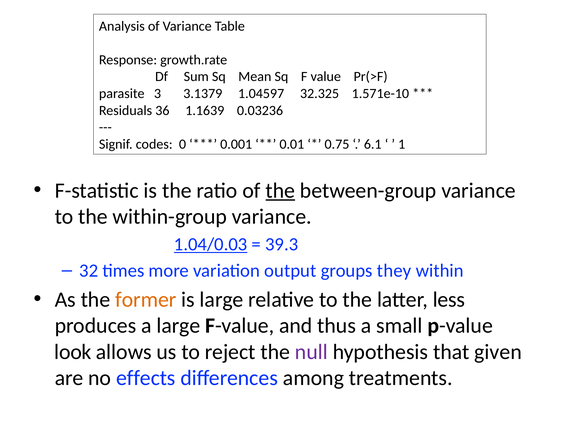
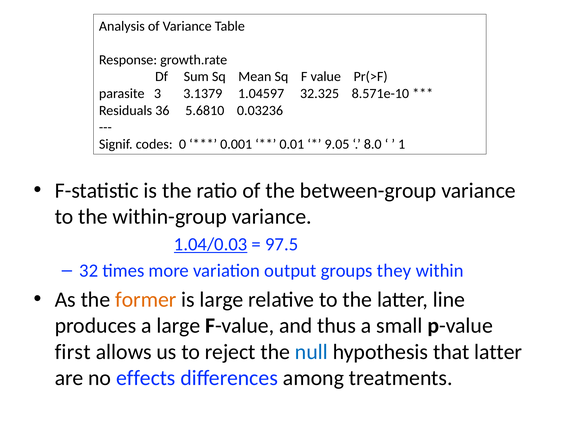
1.571e-10: 1.571e-10 -> 8.571e-10
1.1639: 1.1639 -> 5.6810
0.75: 0.75 -> 9.05
6.1: 6.1 -> 8.0
the at (280, 190) underline: present -> none
39.3: 39.3 -> 97.5
less: less -> line
look: look -> first
null colour: purple -> blue
that given: given -> latter
